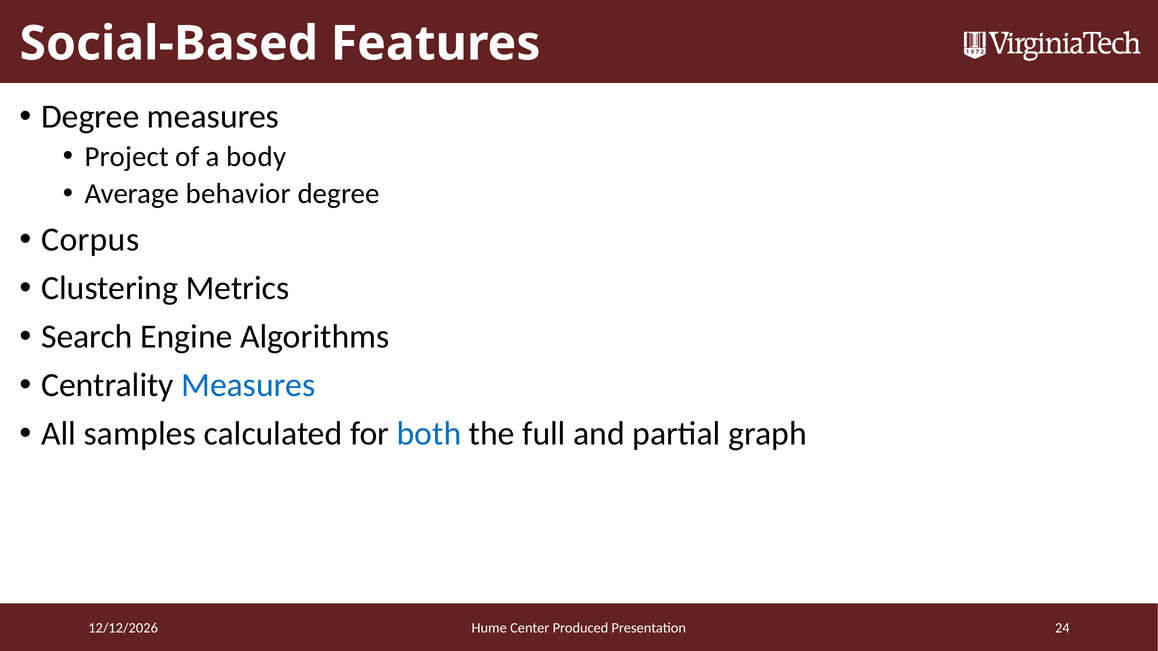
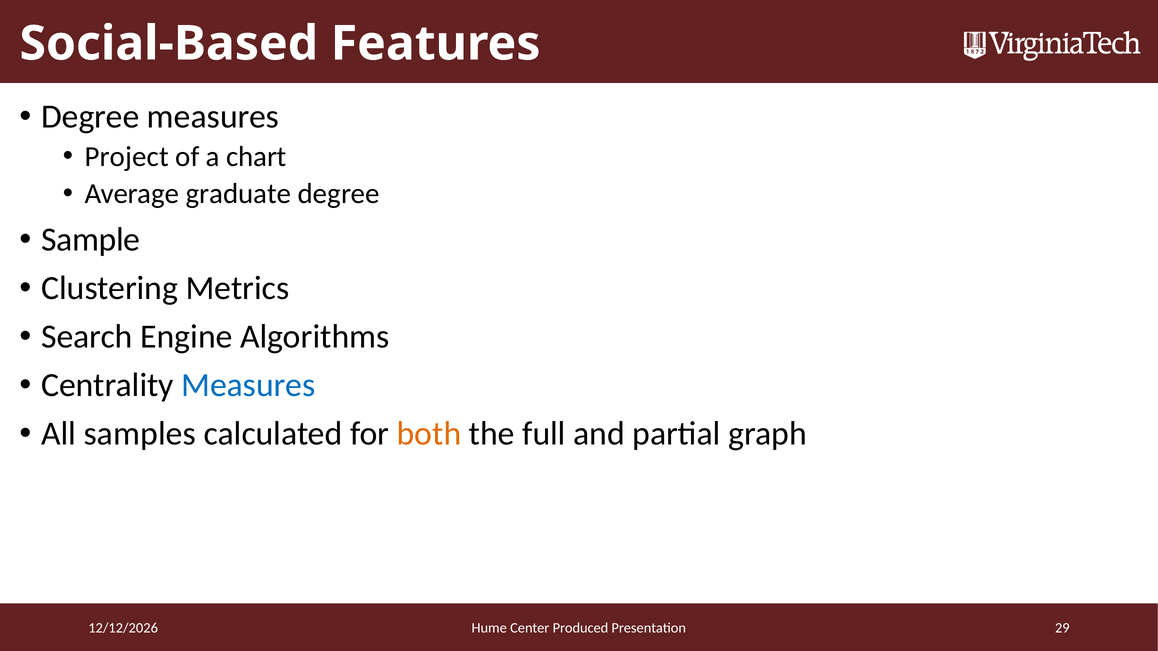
body: body -> chart
behavior: behavior -> graduate
Corpus: Corpus -> Sample
both colour: blue -> orange
24: 24 -> 29
